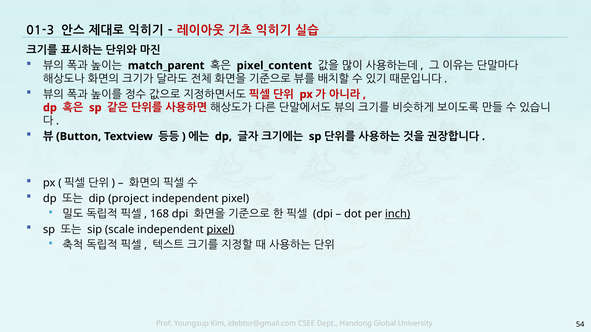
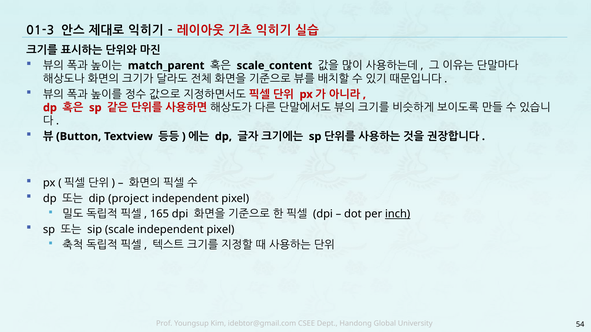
pixel_content: pixel_content -> scale_content
168: 168 -> 165
pixel at (220, 230) underline: present -> none
